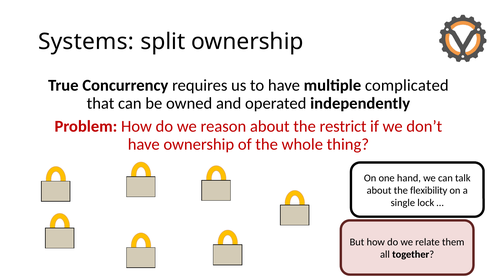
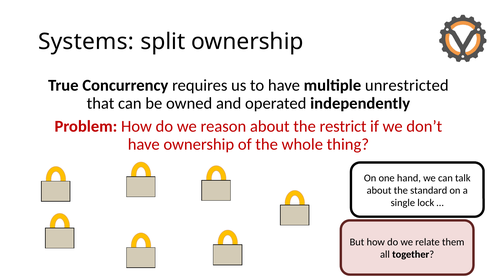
complicated: complicated -> unrestricted
flexibility: flexibility -> standard
